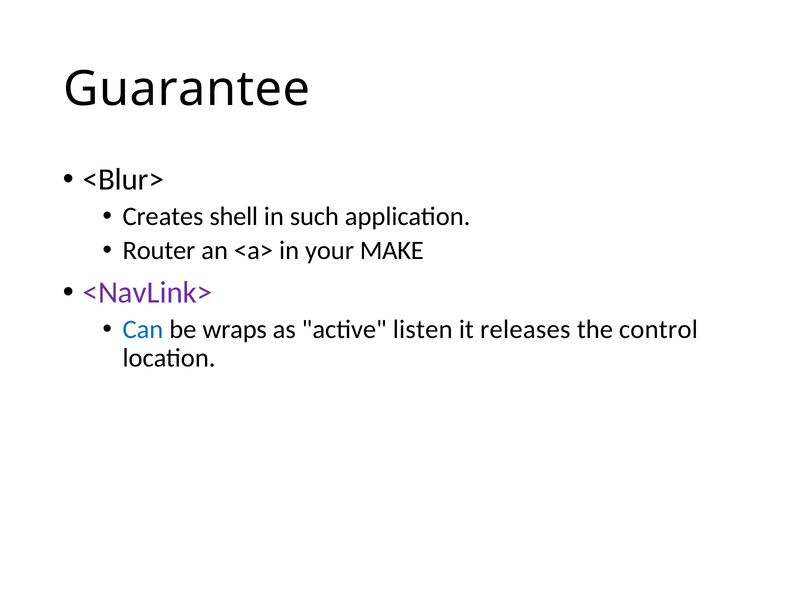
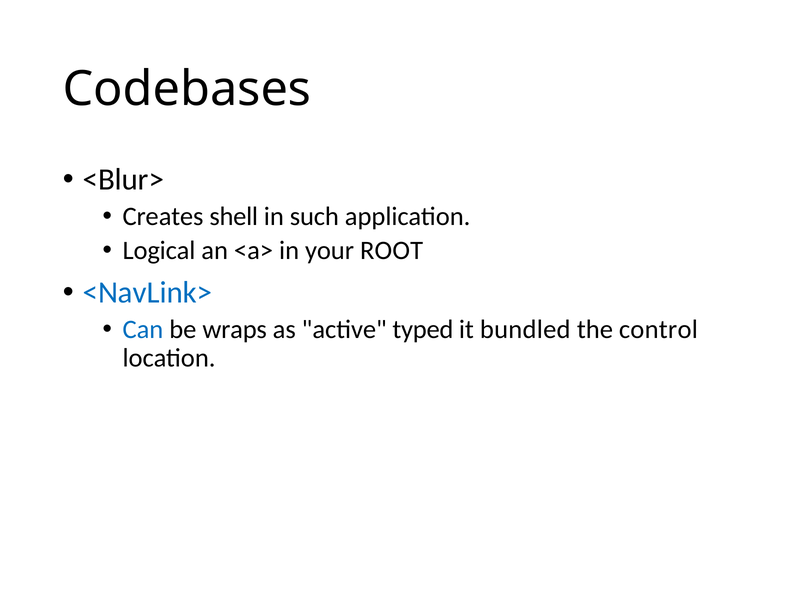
Guarantee: Guarantee -> Codebases
Router: Router -> Logical
MAKE: MAKE -> ROOT
<NavLink> colour: purple -> blue
listen: listen -> typed
releases: releases -> bundled
